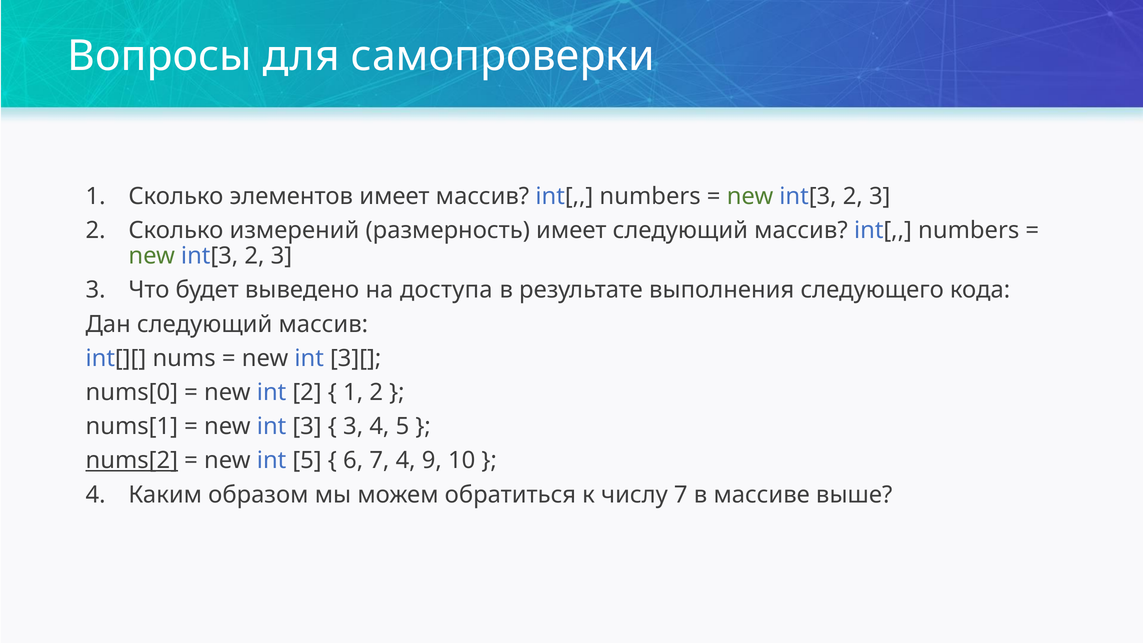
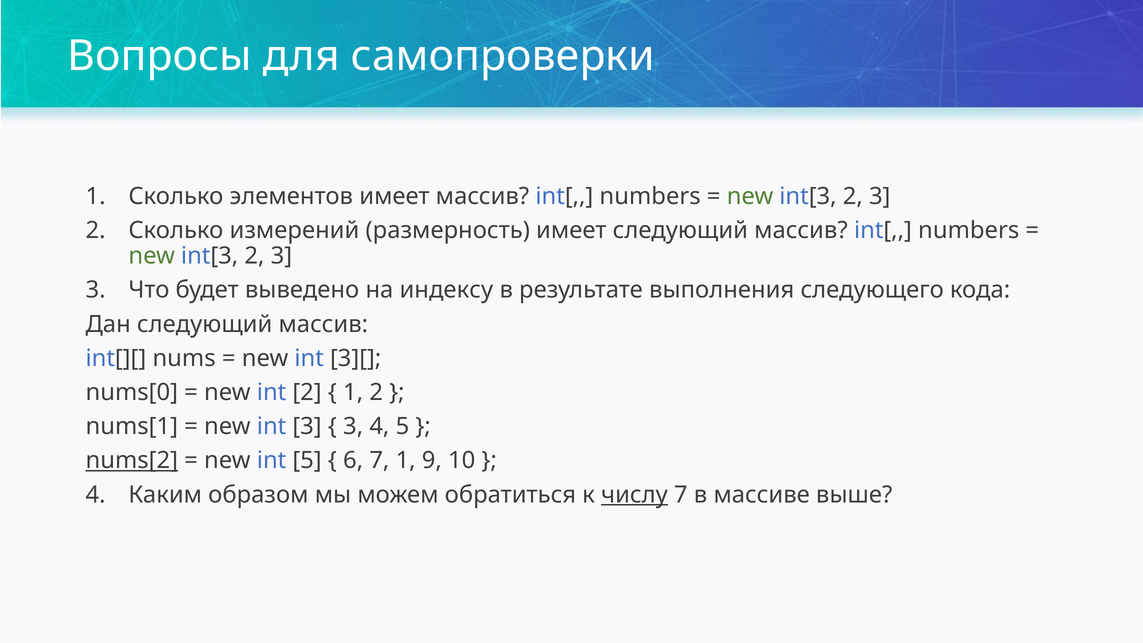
доступа: доступа -> индексу
7 4: 4 -> 1
числу underline: none -> present
